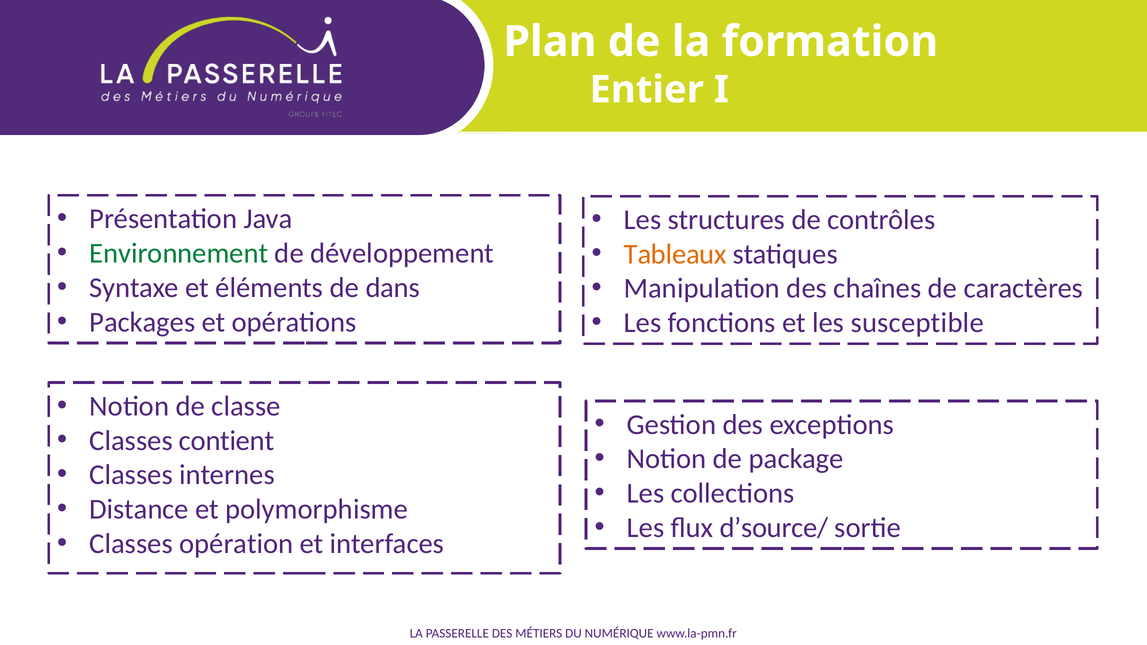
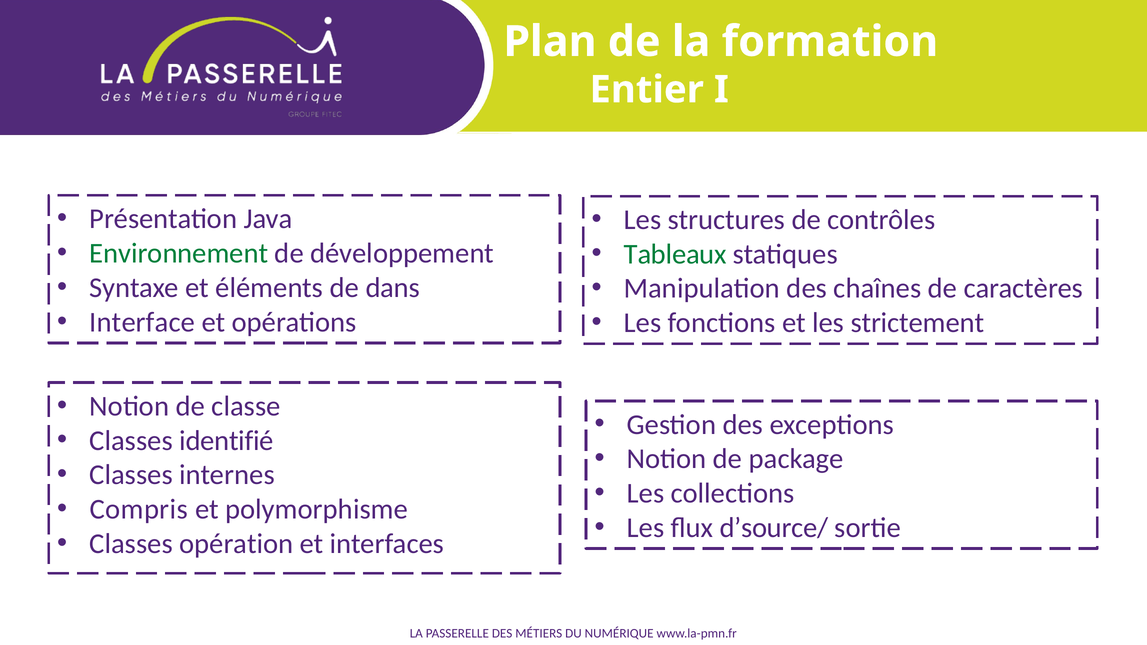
Tableaux colour: orange -> green
Packages: Packages -> Interface
susceptible: susceptible -> strictement
contient: contient -> identifié
Distance: Distance -> Compris
